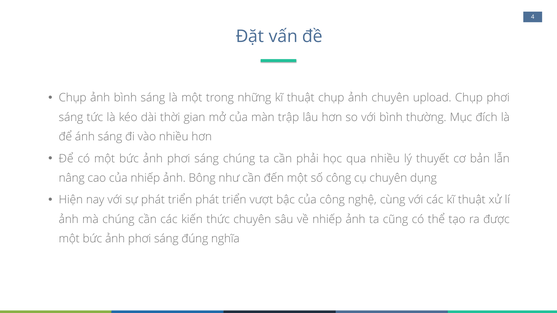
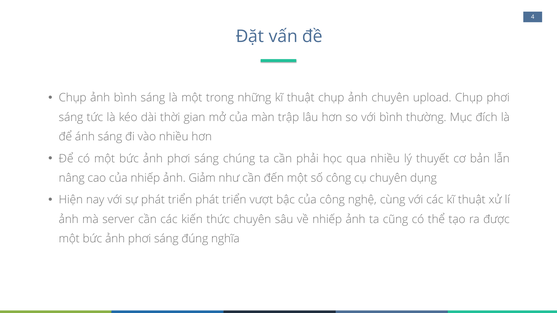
Bông: Bông -> Giảm
mà chúng: chúng -> server
